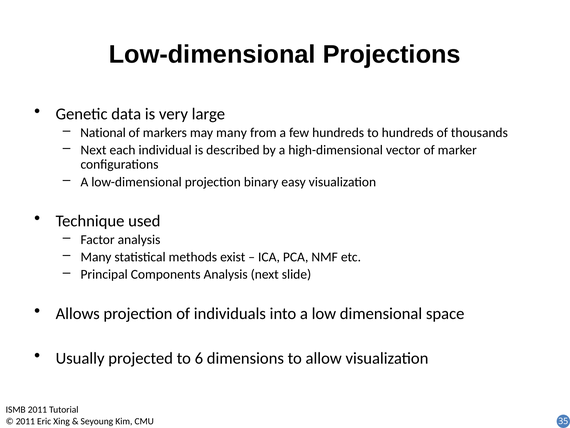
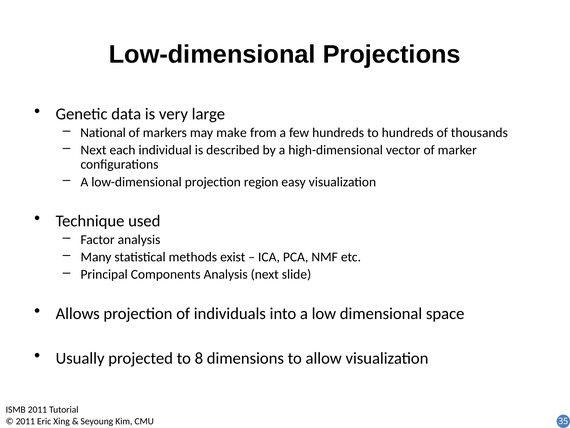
may many: many -> make
binary: binary -> region
6: 6 -> 8
